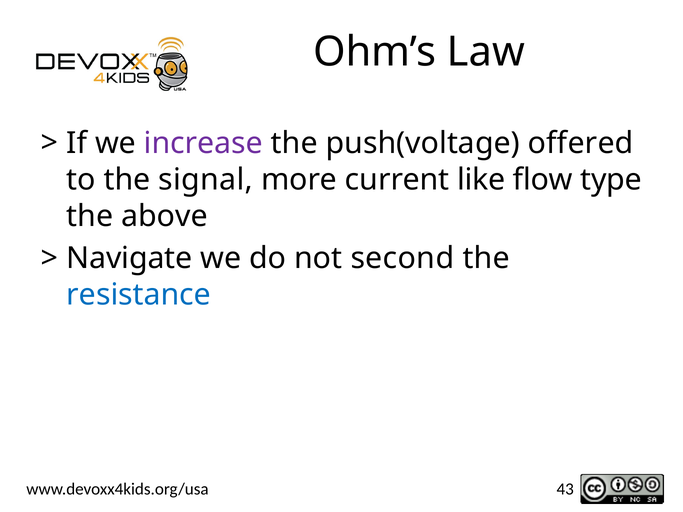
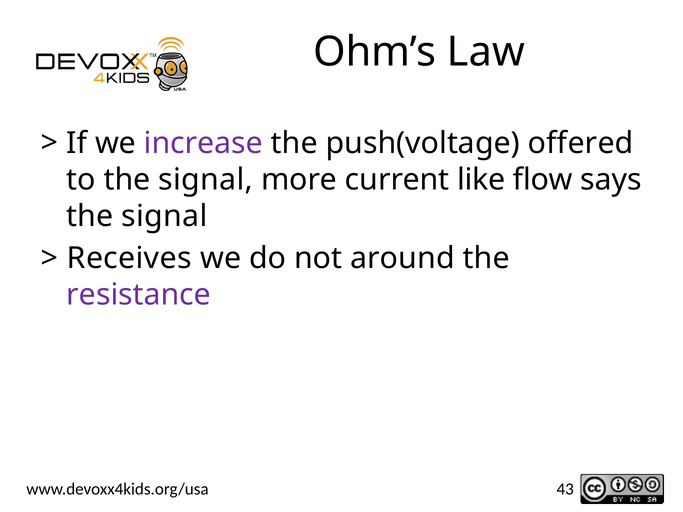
type: type -> says
above at (164, 216): above -> signal
Navigate: Navigate -> Receives
second: second -> around
resistance colour: blue -> purple
